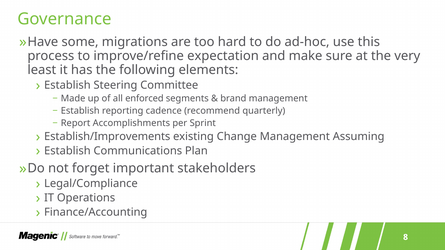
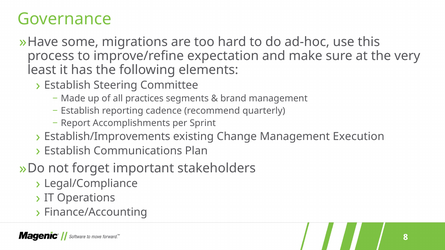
enforced: enforced -> practices
Assuming: Assuming -> Execution
